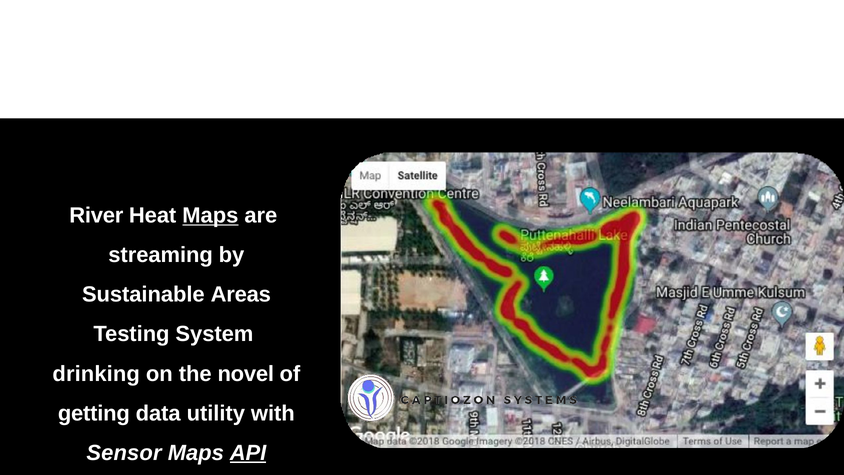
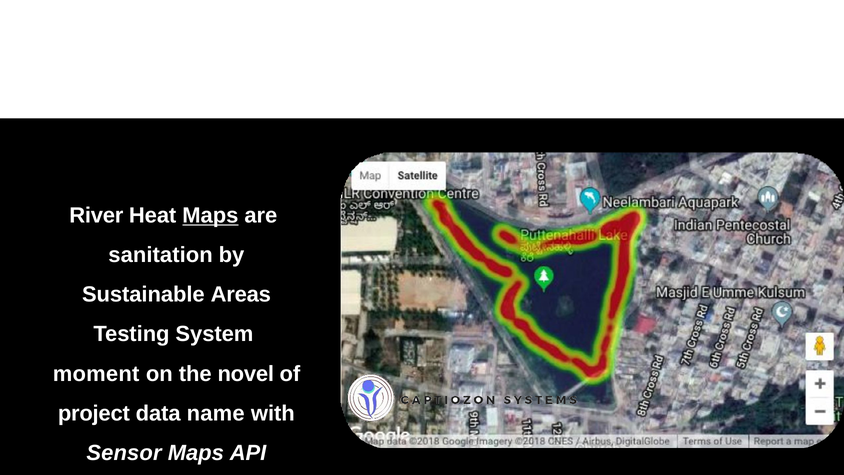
streaming: streaming -> sanitation
drinking: drinking -> moment
getting: getting -> project
utility: utility -> name
API underline: present -> none
